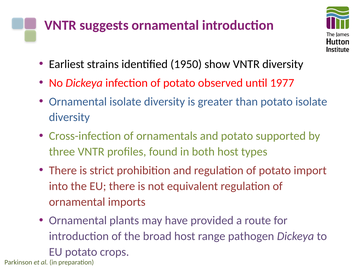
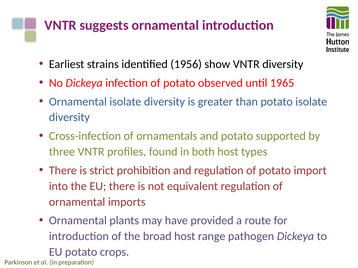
1950: 1950 -> 1956
1977: 1977 -> 1965
